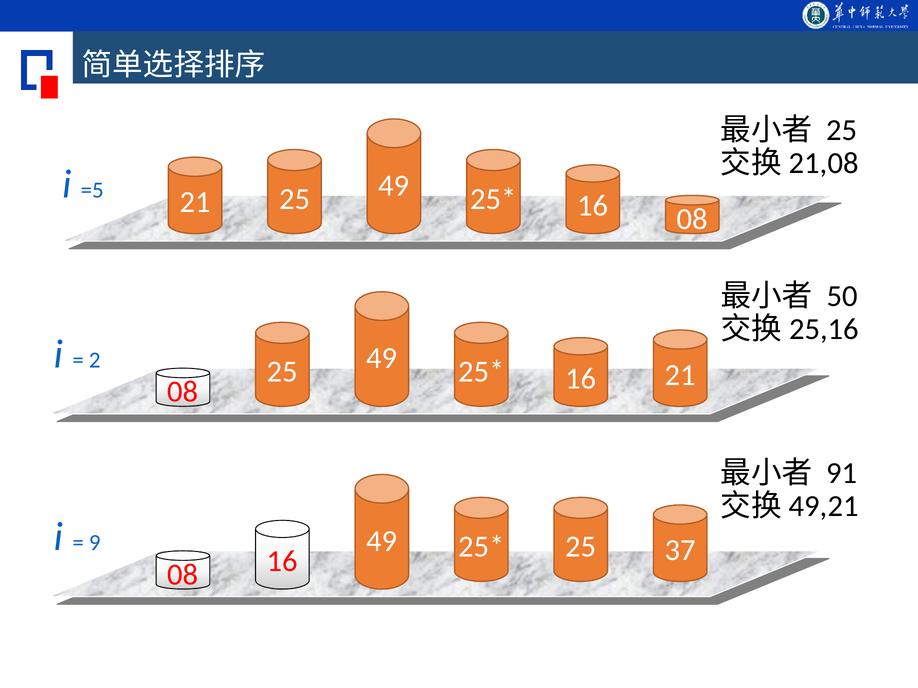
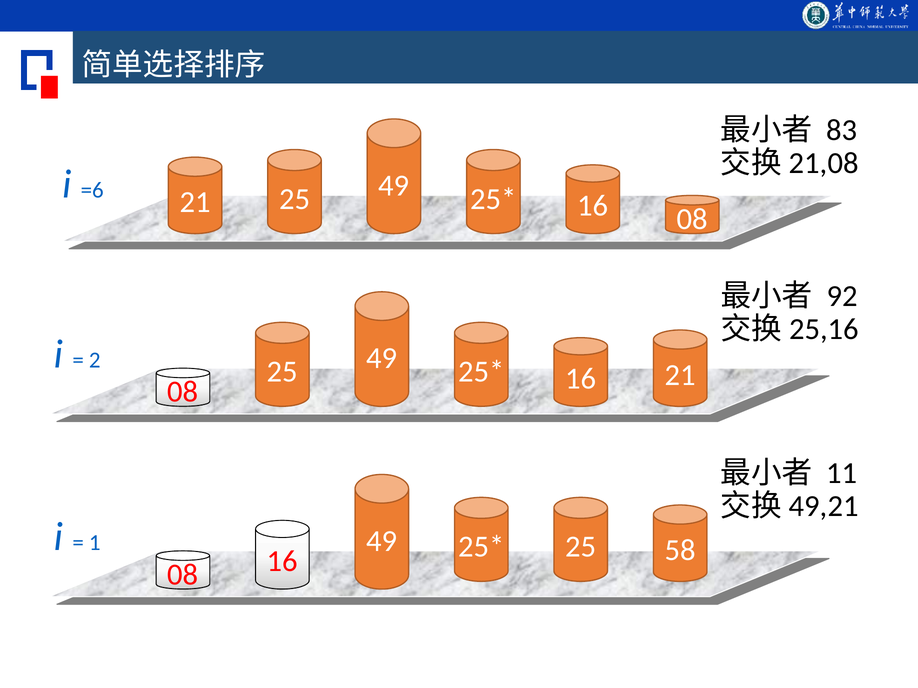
25 at (842, 130): 25 -> 83
=5: =5 -> =6
50: 50 -> 92
91: 91 -> 11
9: 9 -> 1
37: 37 -> 58
